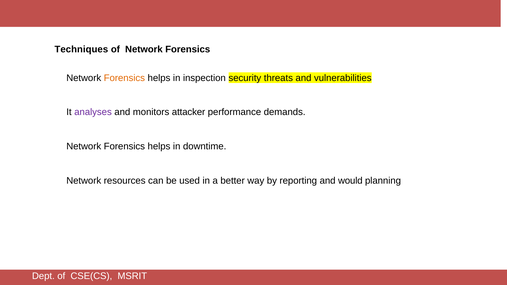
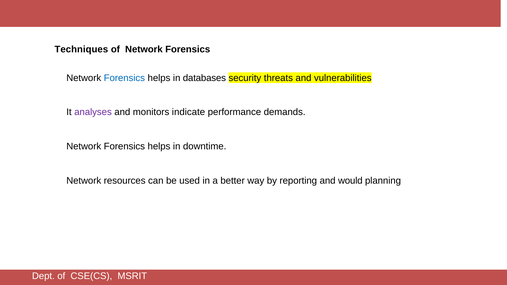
Forensics at (124, 78) colour: orange -> blue
inspection: inspection -> databases
attacker: attacker -> indicate
